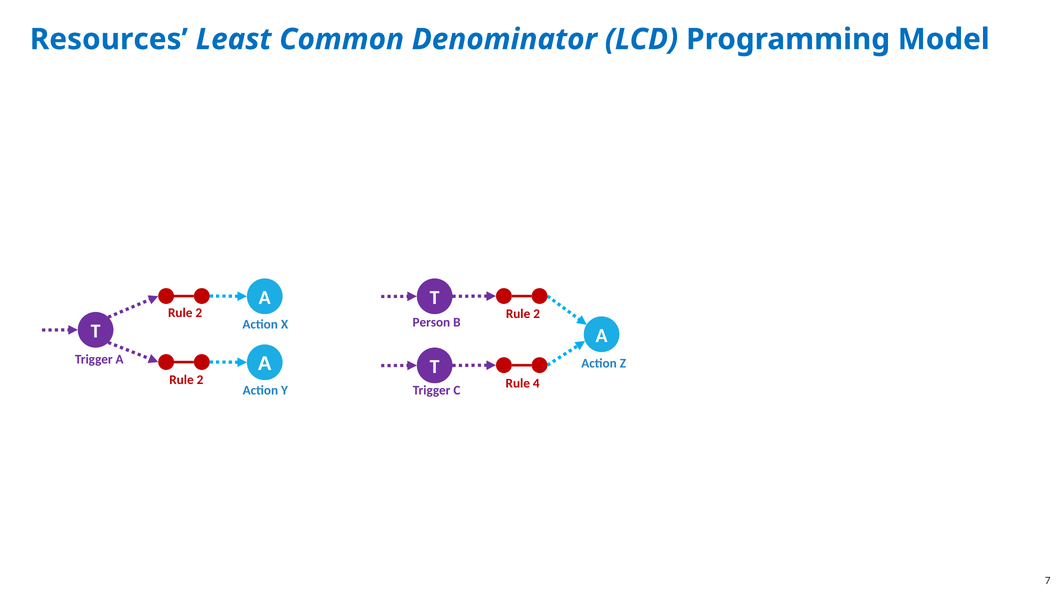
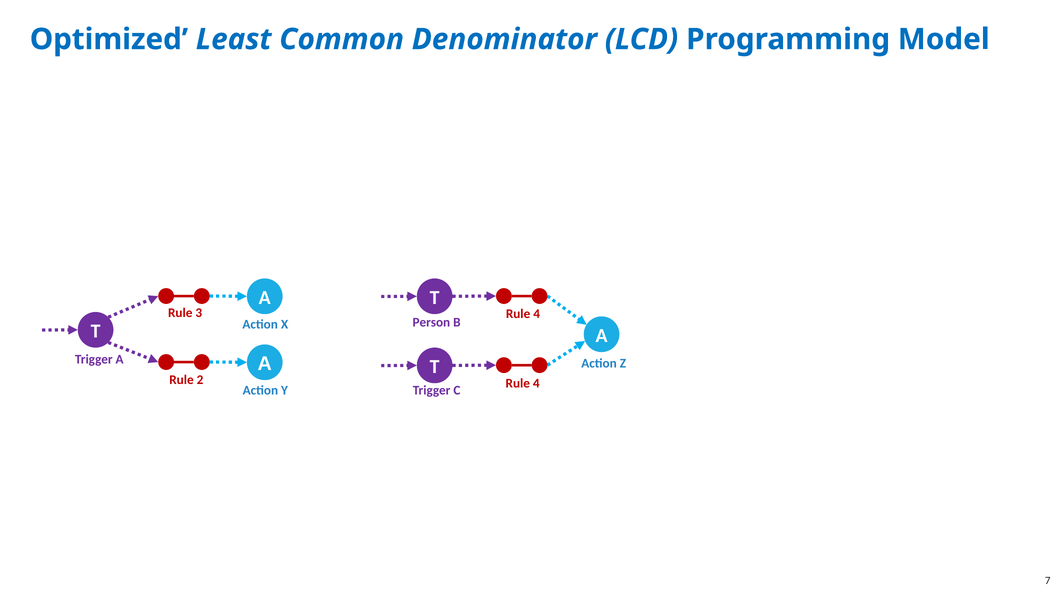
Resources: Resources -> Optimized
2 at (199, 313): 2 -> 3
2 at (537, 313): 2 -> 4
